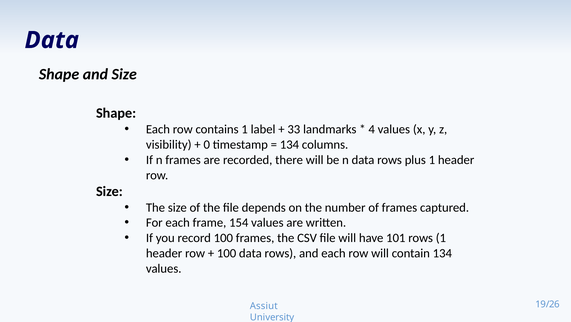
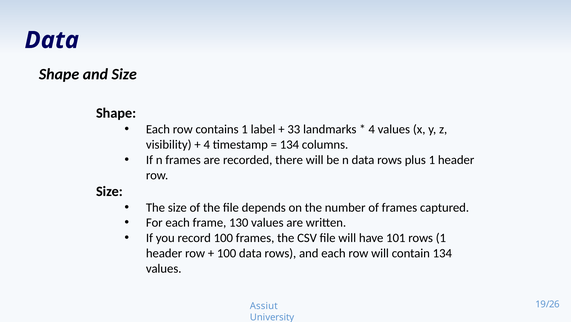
0 at (207, 145): 0 -> 4
154: 154 -> 130
